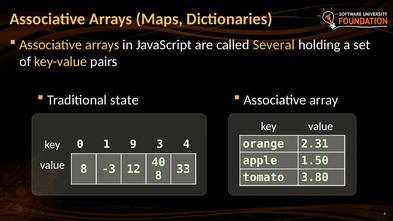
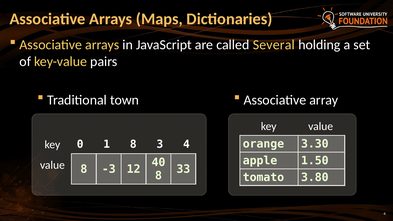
state: state -> town
2.31: 2.31 -> 3.30
1 9: 9 -> 8
